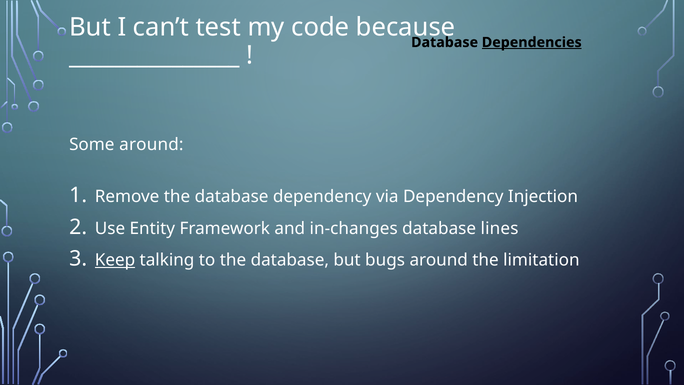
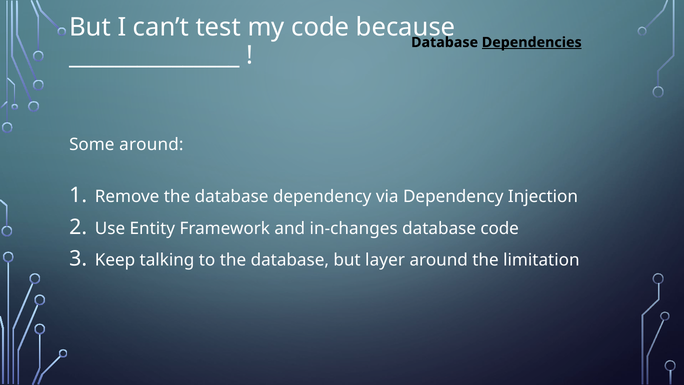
database lines: lines -> code
Keep underline: present -> none
bugs: bugs -> layer
